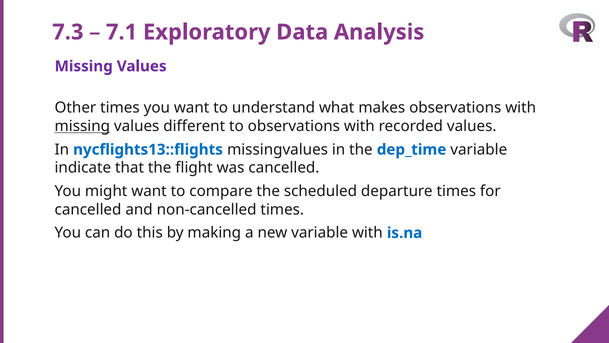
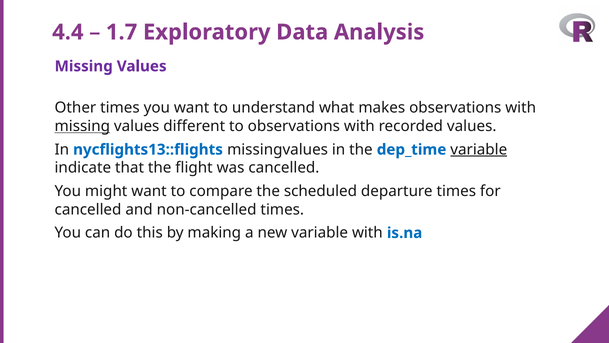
7.3: 7.3 -> 4.4
7.1: 7.1 -> 1.7
variable at (479, 149) underline: none -> present
